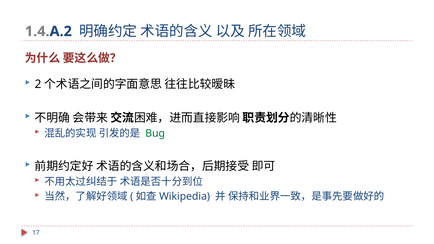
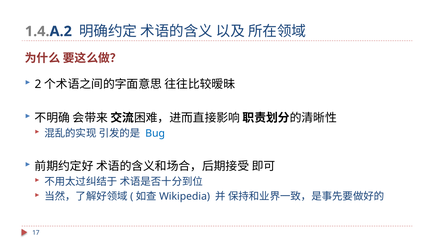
Bug colour: green -> blue
